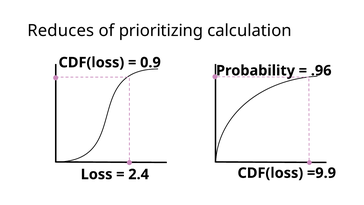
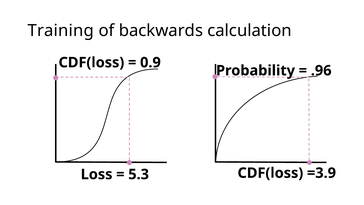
Reduces: Reduces -> Training
prioritizing: prioritizing -> backwards
=9.9: =9.9 -> =3.9
2.4: 2.4 -> 5.3
